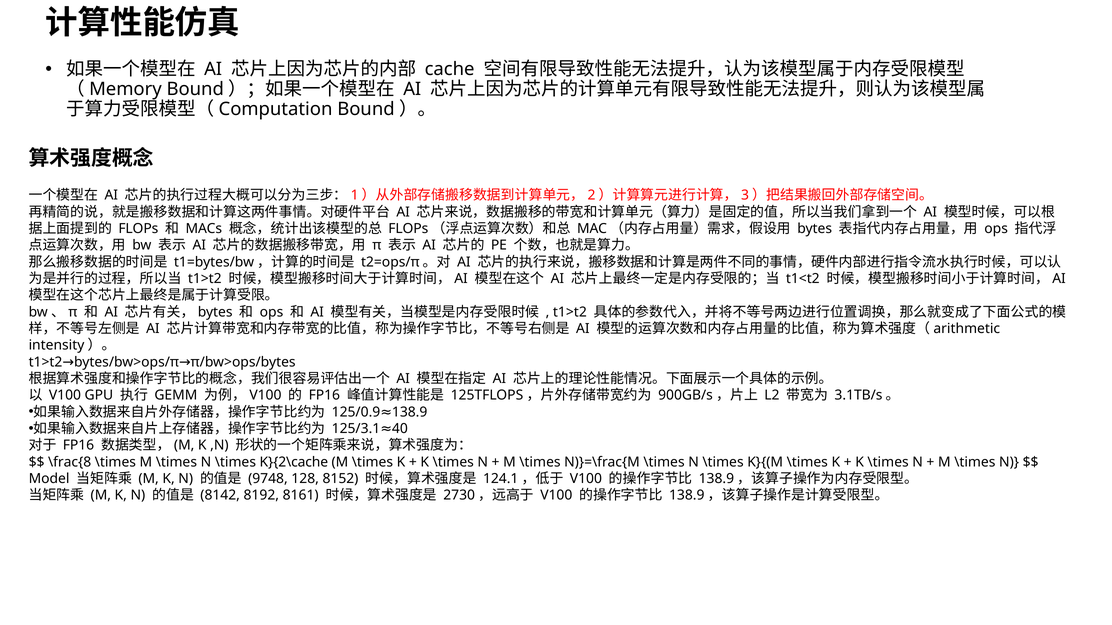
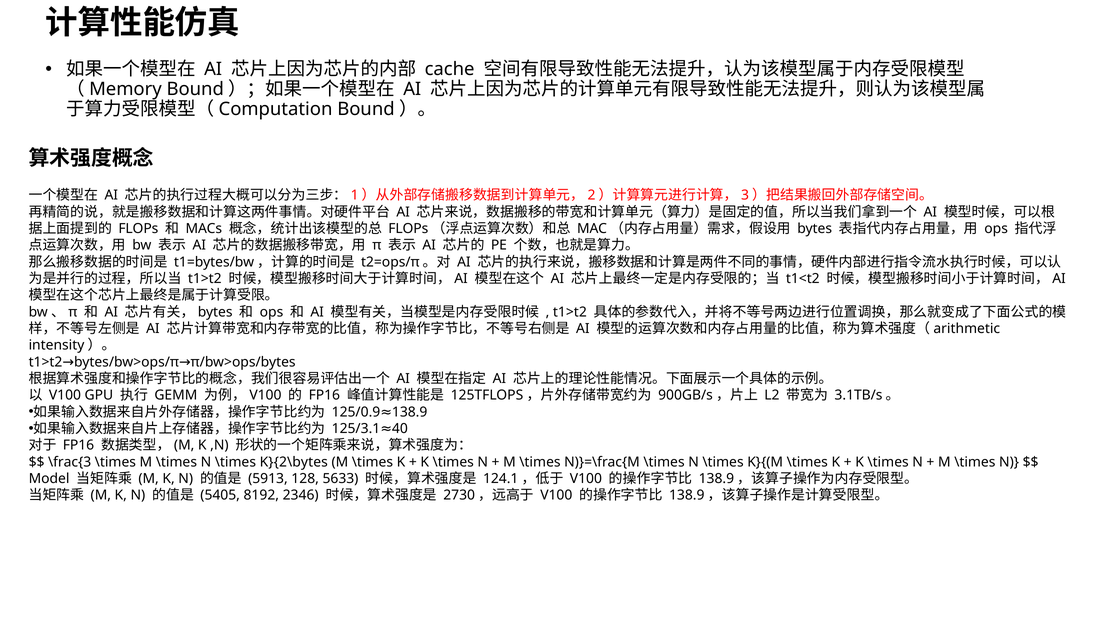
\frac{8: \frac{8 -> \frac{3
K}{2\cache: K}{2\cache -> K}{2\bytes
9748: 9748 -> 5913
8152: 8152 -> 5633
8142: 8142 -> 5405
8161: 8161 -> 2346
